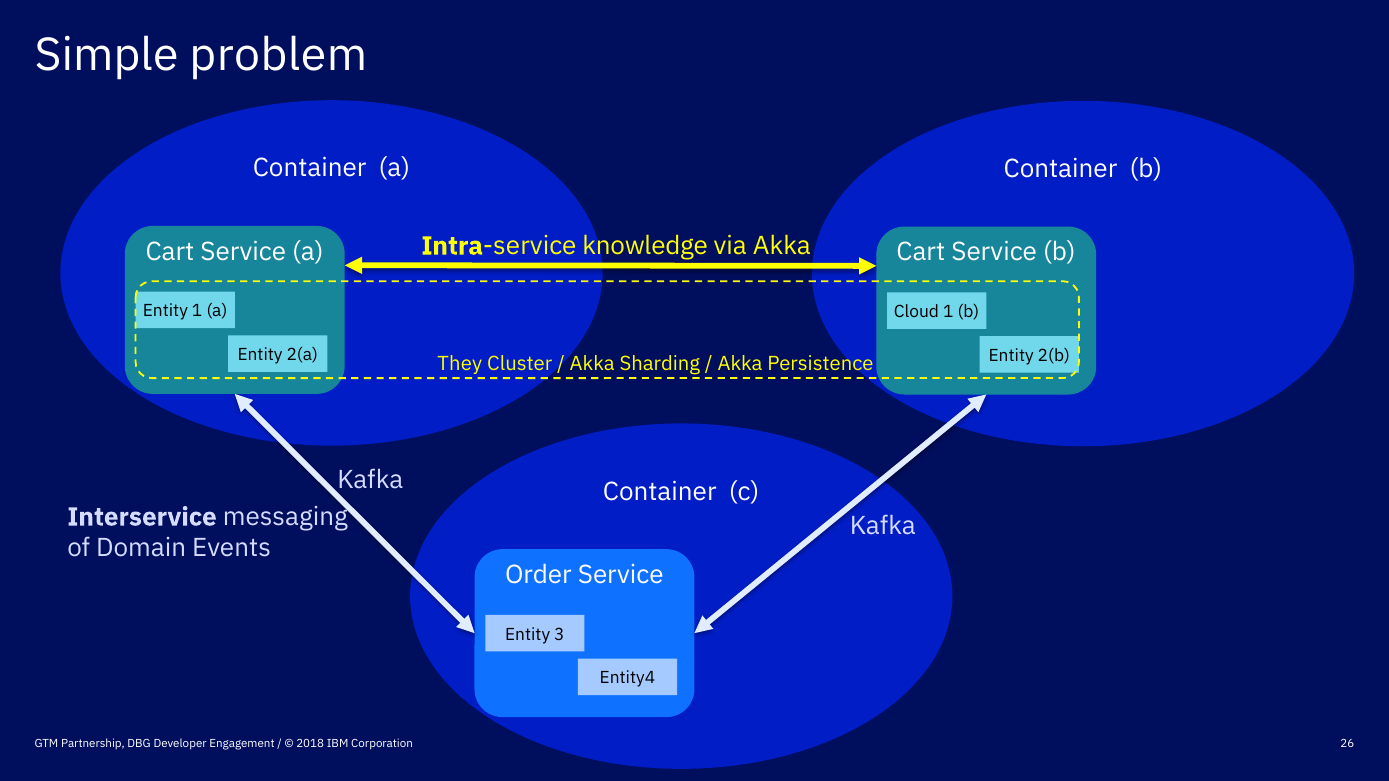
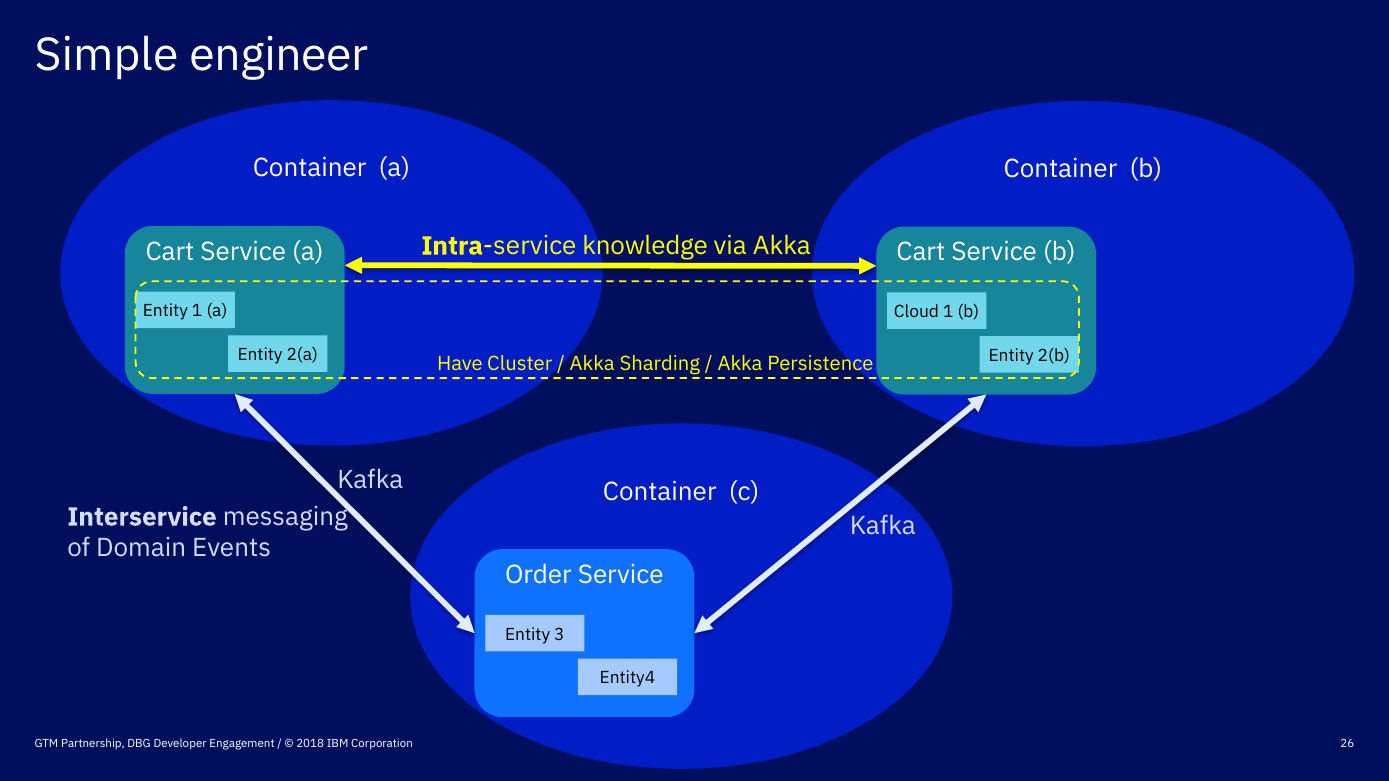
problem: problem -> engineer
They: They -> Have
